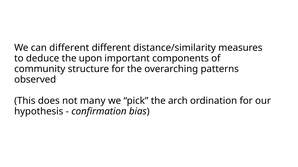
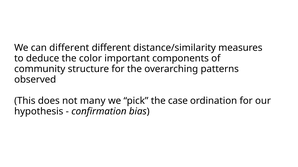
upon: upon -> color
arch: arch -> case
